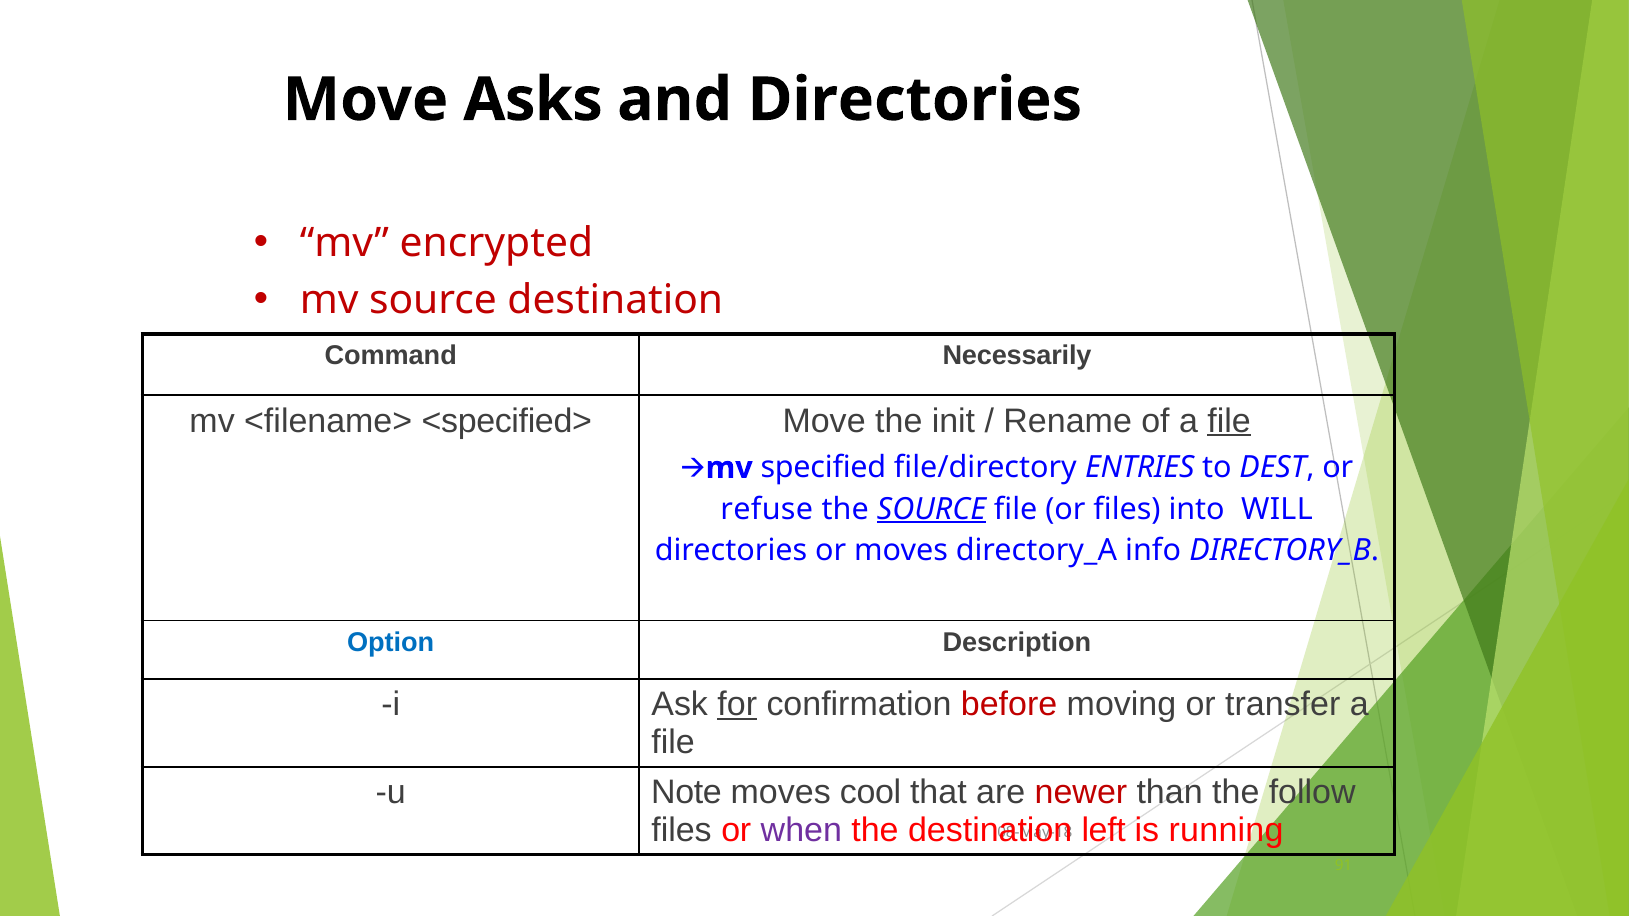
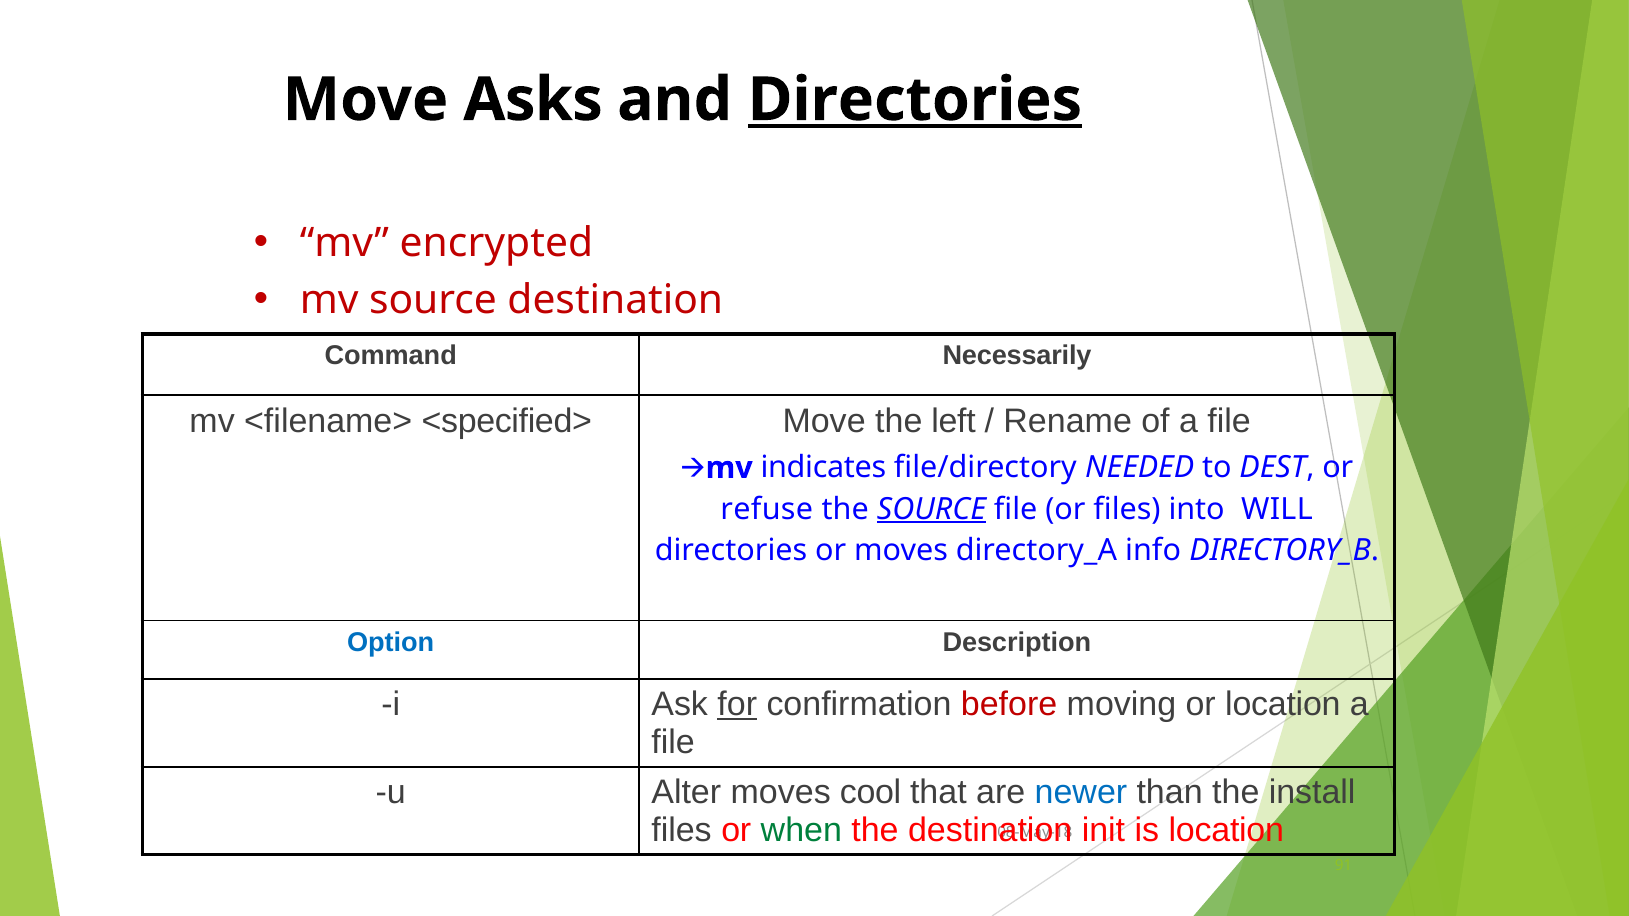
Directories at (915, 100) underline: none -> present
init: init -> left
file at (1229, 421) underline: present -> none
specified: specified -> indicates
ENTRIES: ENTRIES -> NEEDED
or transfer: transfer -> location
Note: Note -> Alter
newer colour: red -> blue
follow: follow -> install
when colour: purple -> green
left: left -> init
is running: running -> location
